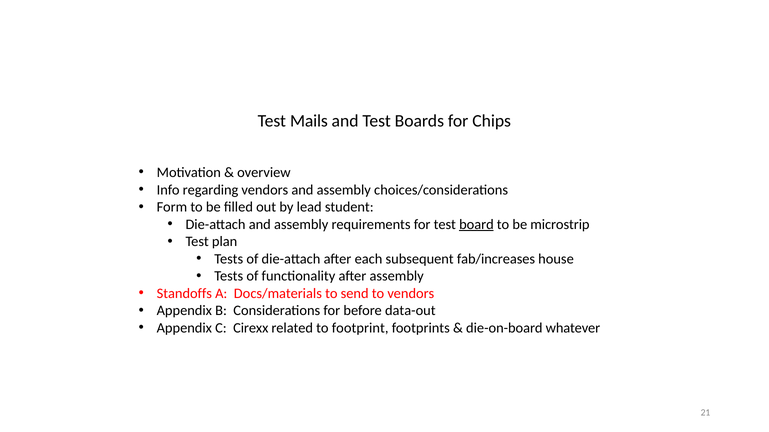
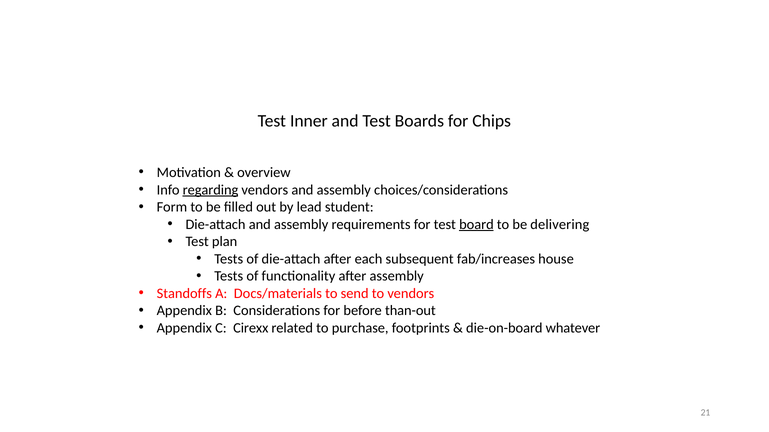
Mails: Mails -> Inner
regarding underline: none -> present
microstrip: microstrip -> delivering
data-out: data-out -> than-out
footprint: footprint -> purchase
